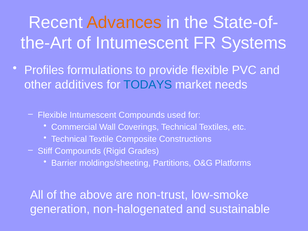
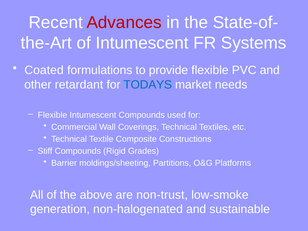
Advances colour: orange -> red
Profiles: Profiles -> Coated
additives: additives -> retardant
